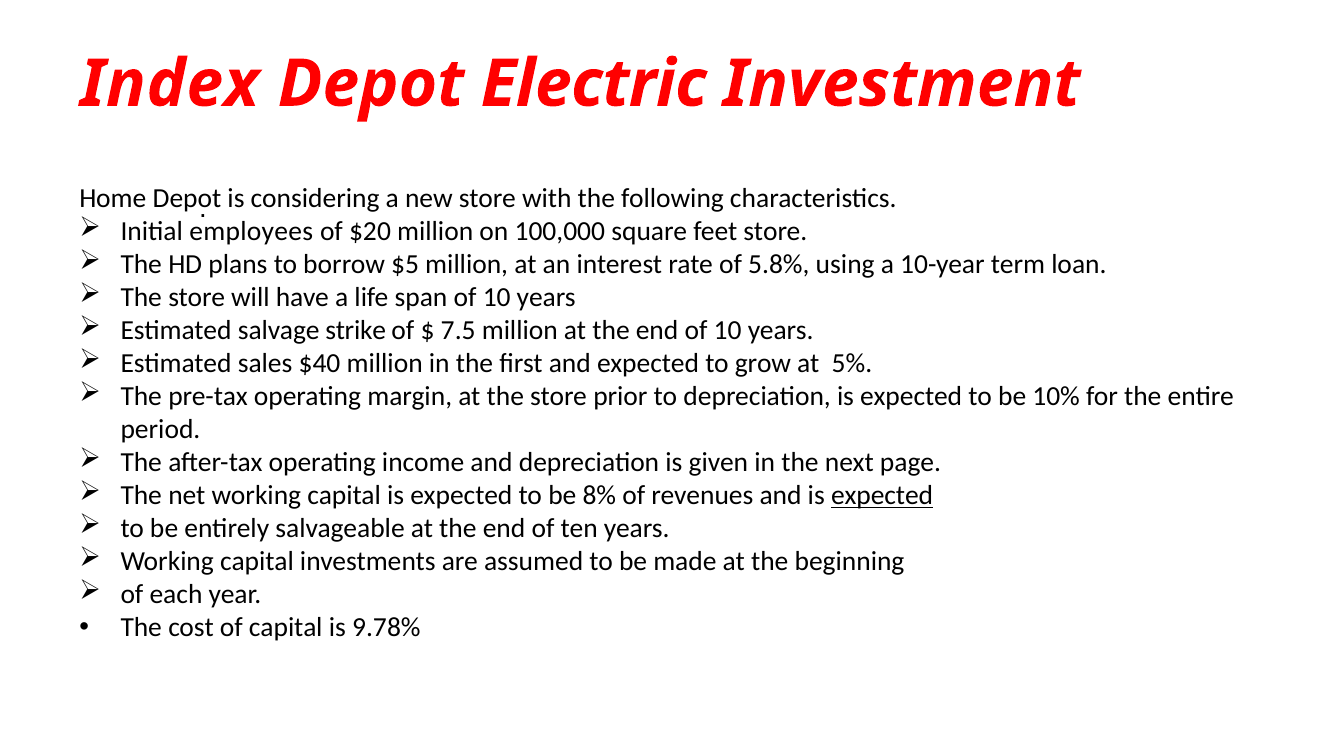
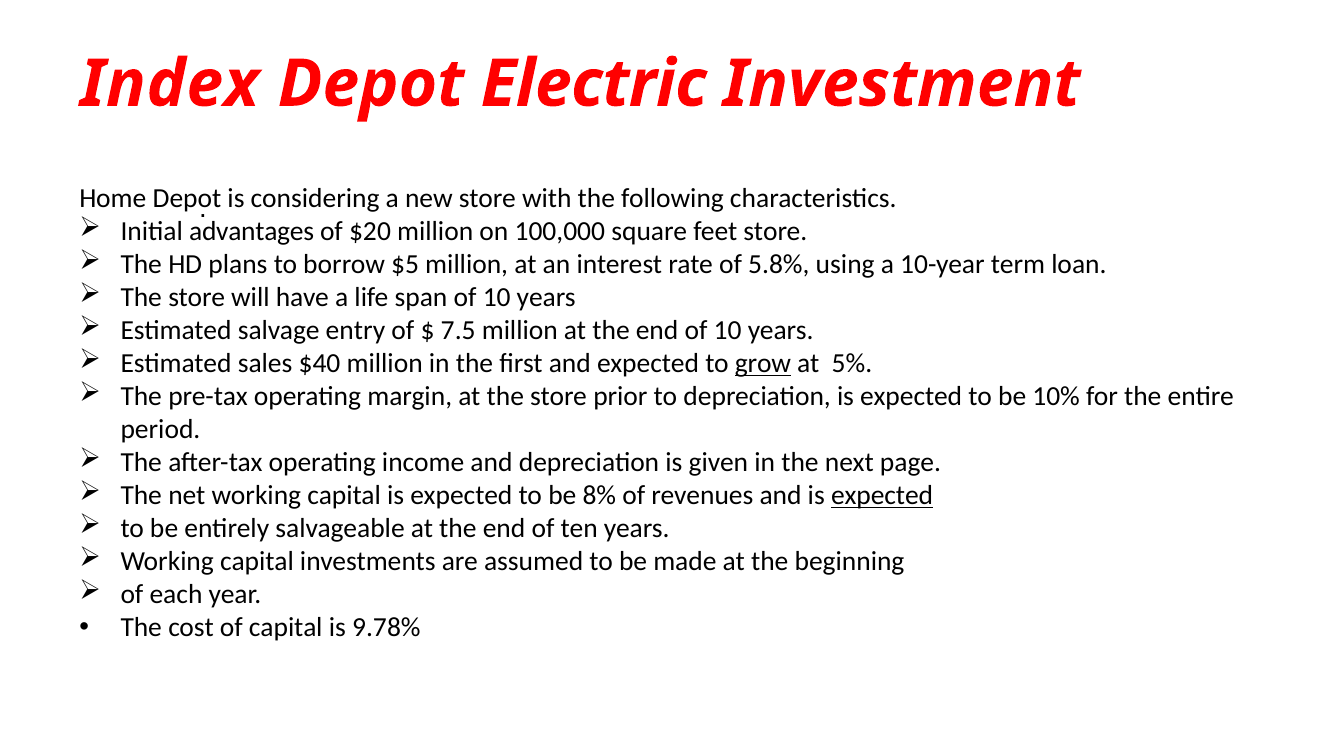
employees: employees -> advantages
strike: strike -> entry
grow underline: none -> present
